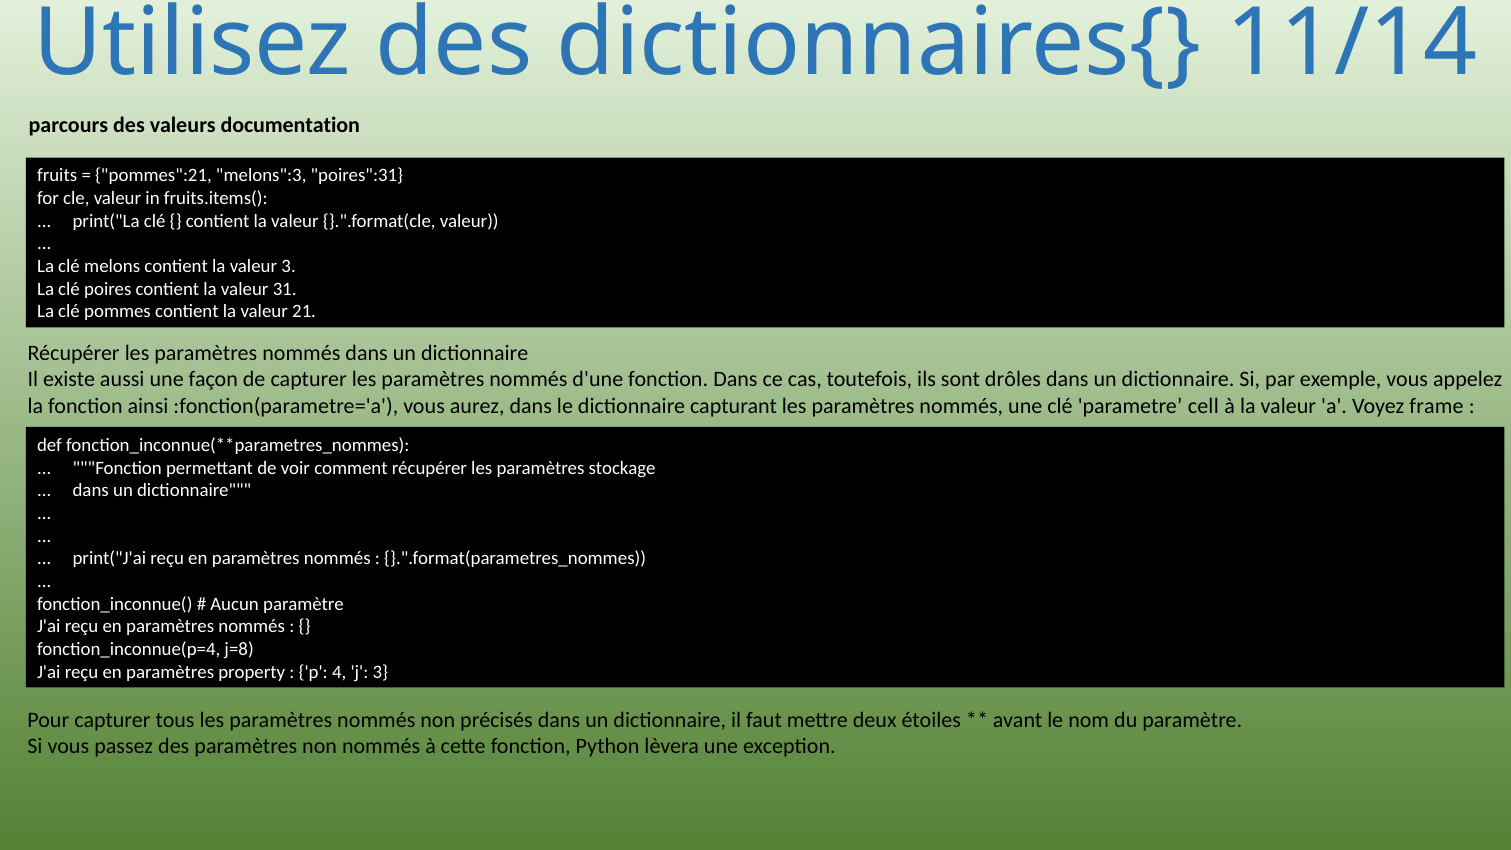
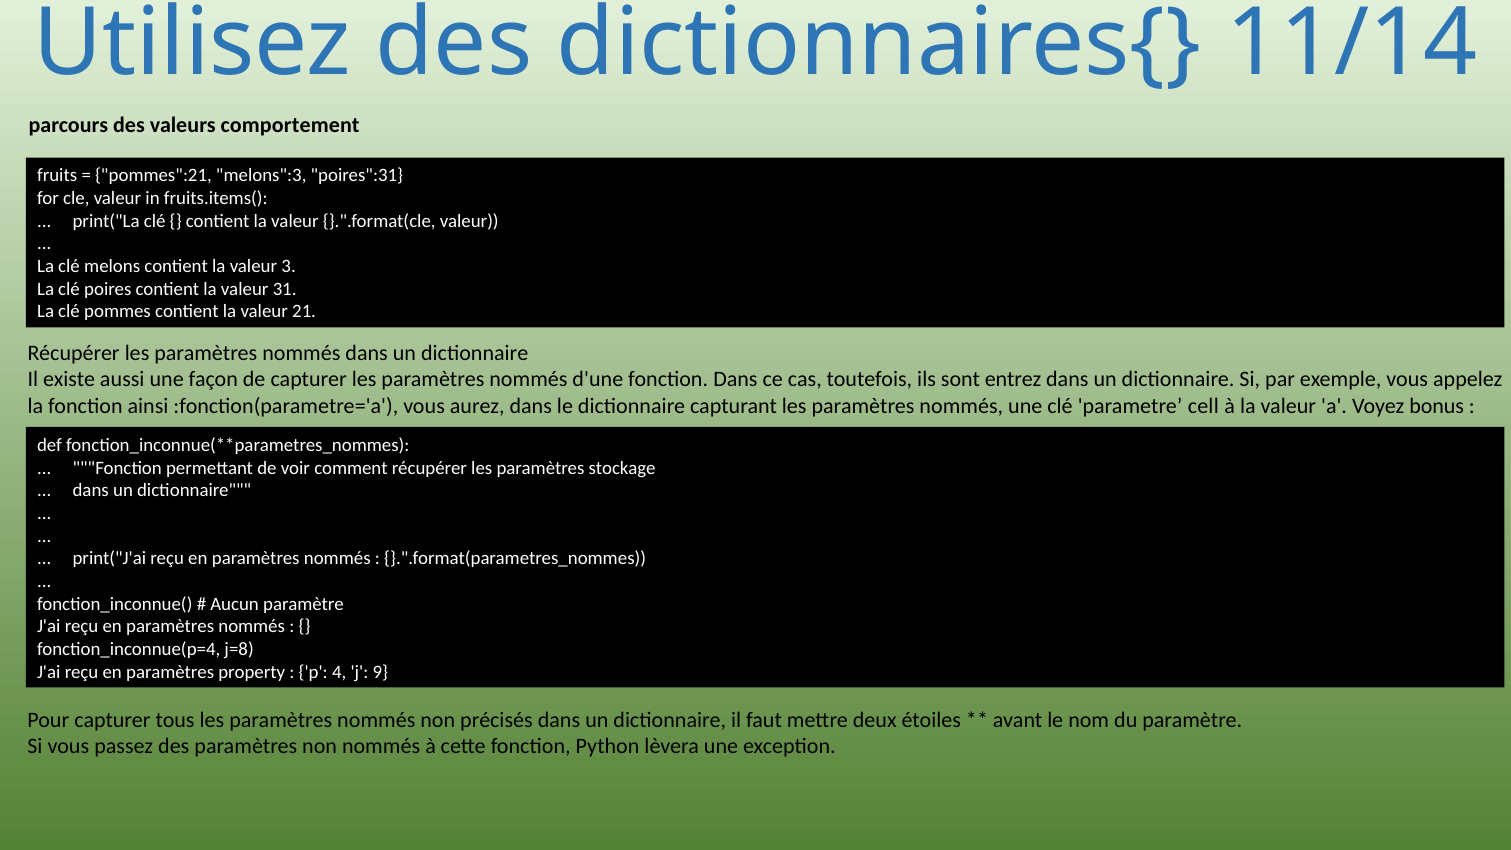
documentation: documentation -> comportement
drôles: drôles -> entrez
frame: frame -> bonus
j 3: 3 -> 9
